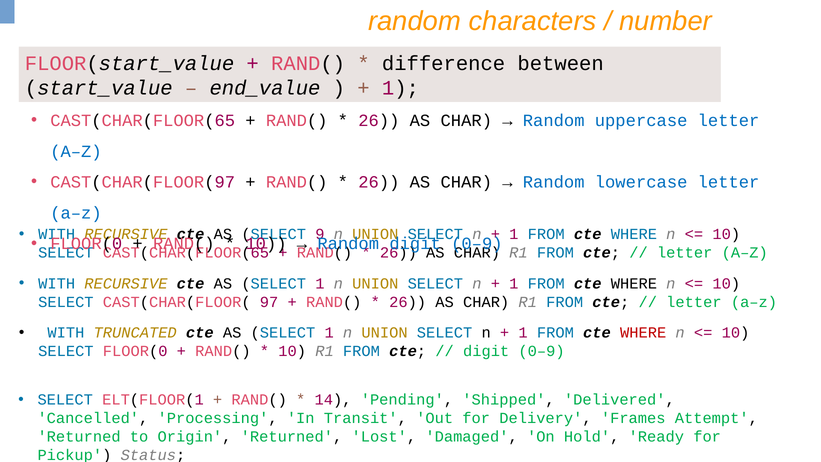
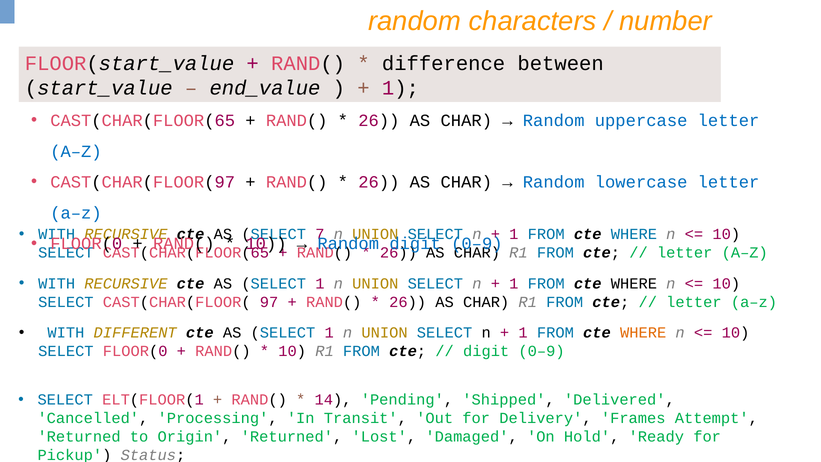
9: 9 -> 7
TRUNCATED: TRUNCATED -> DIFFERENT
WHERE at (643, 333) colour: red -> orange
